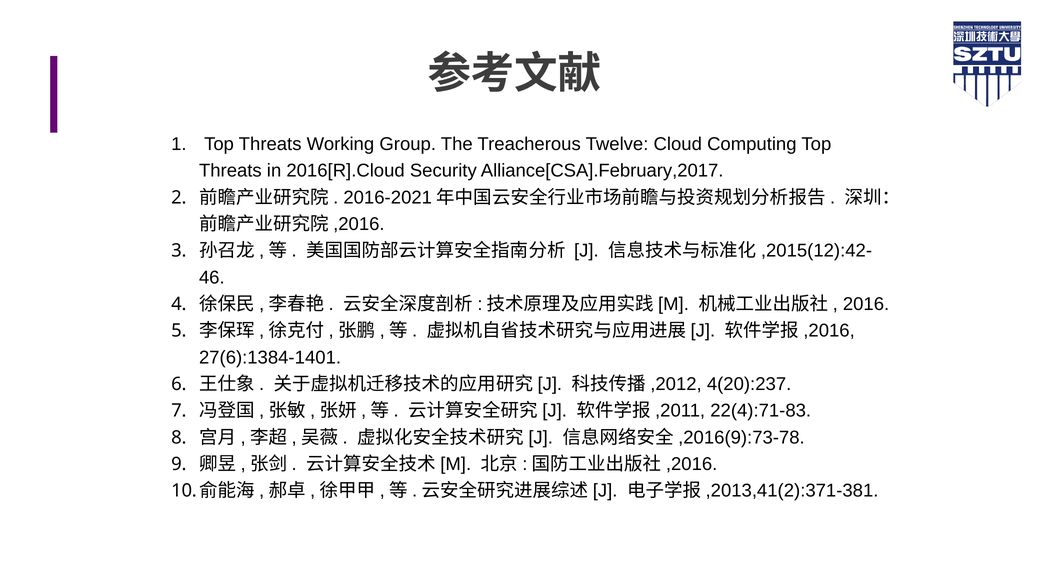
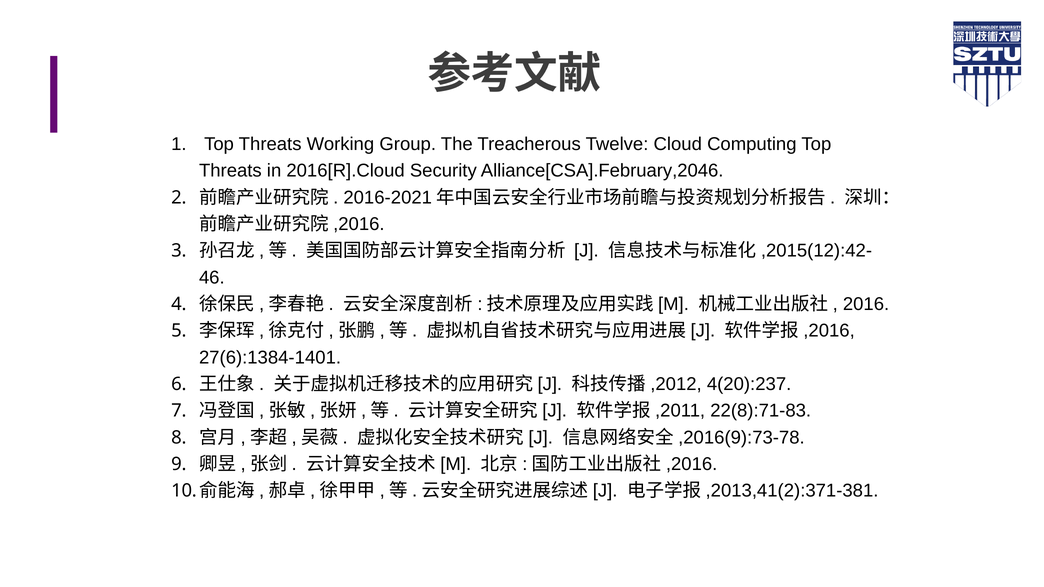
Alliance[CSA].February,2017: Alliance[CSA].February,2017 -> Alliance[CSA].February,2046
22(4):71-83: 22(4):71-83 -> 22(8):71-83
